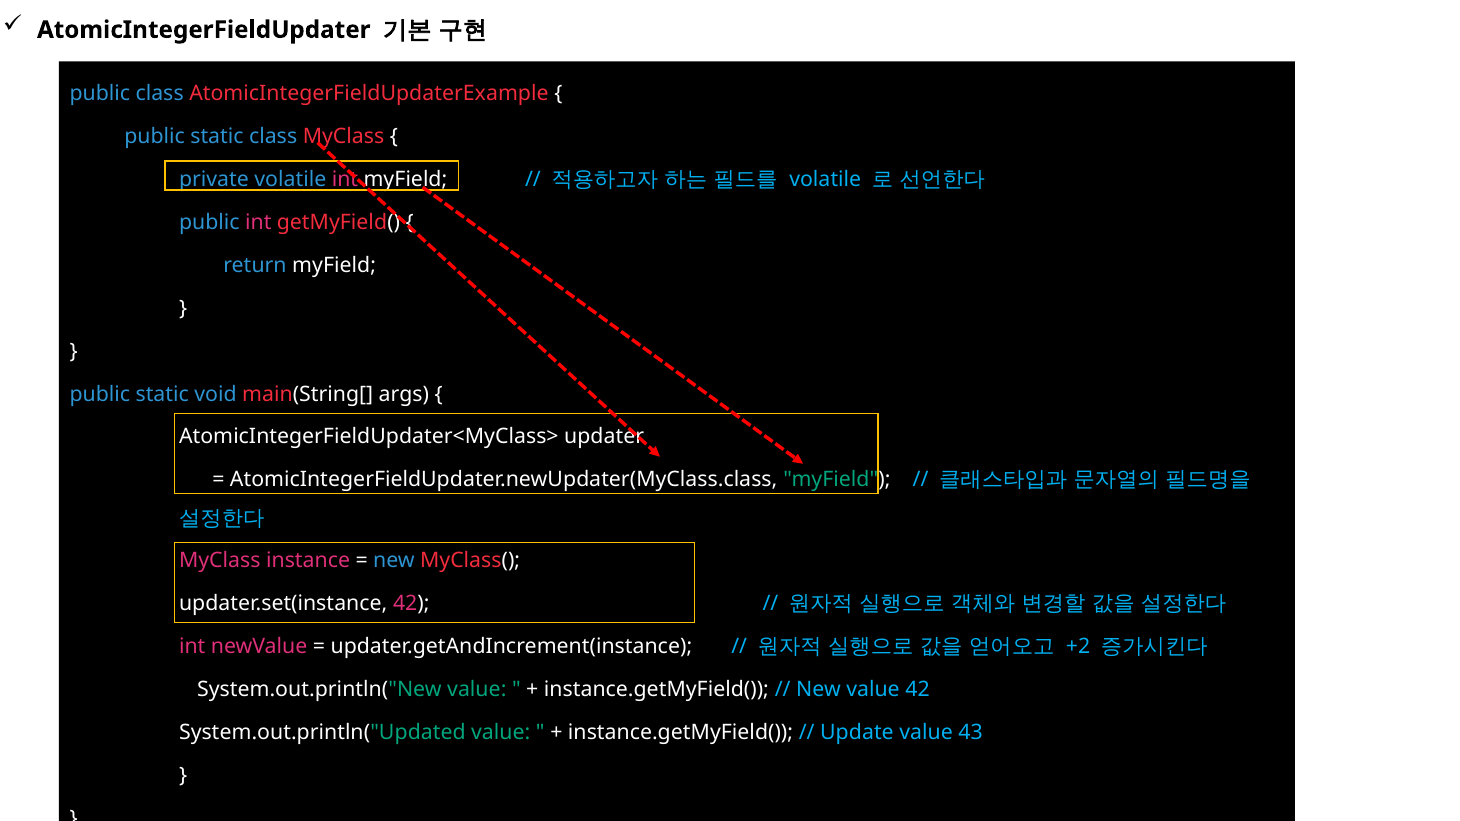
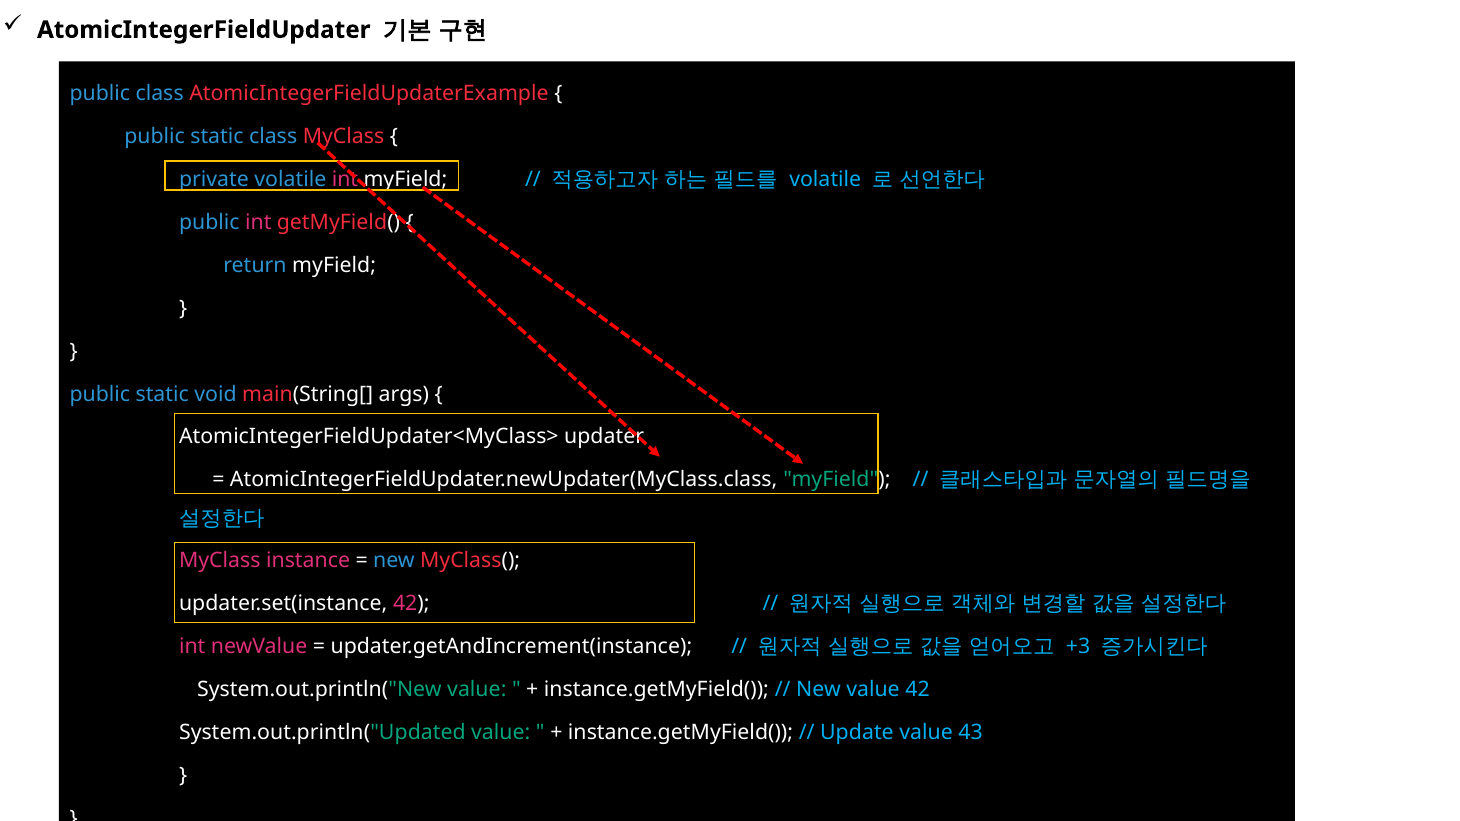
+2: +2 -> +3
